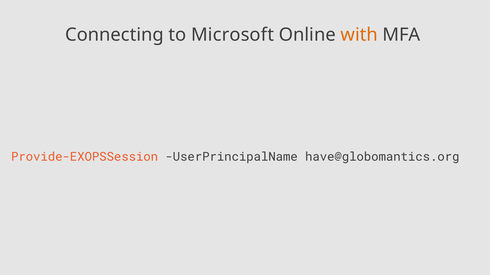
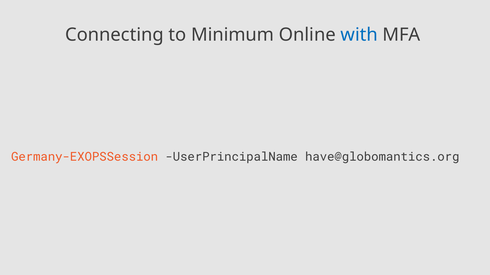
Microsoft: Microsoft -> Minimum
with colour: orange -> blue
Provide-EXOPSSession: Provide-EXOPSSession -> Germany-EXOPSSession
